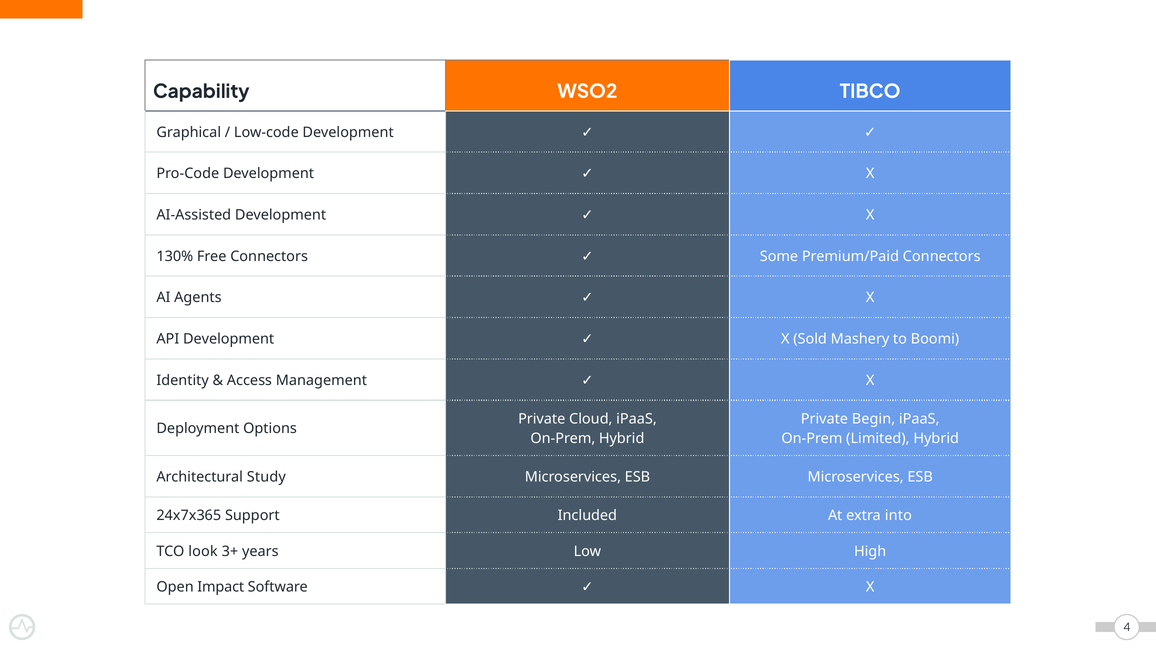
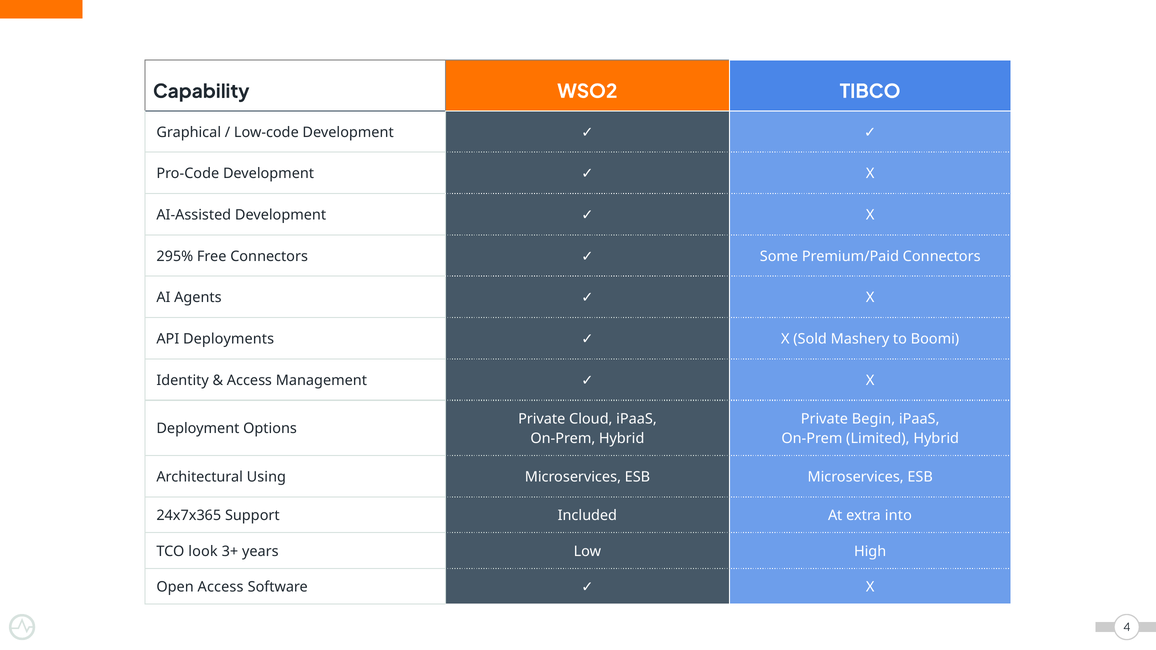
130%: 130% -> 295%
API Development: Development -> Deployments
Study: Study -> Using
Open Impact: Impact -> Access
